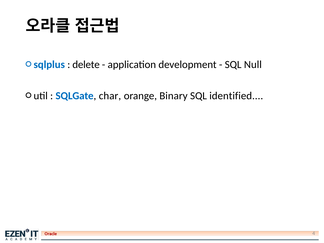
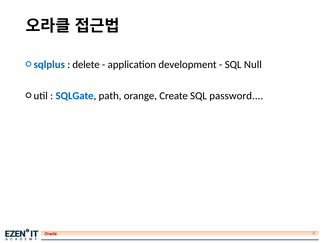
char: char -> path
Binary: Binary -> Create
identified: identified -> password
